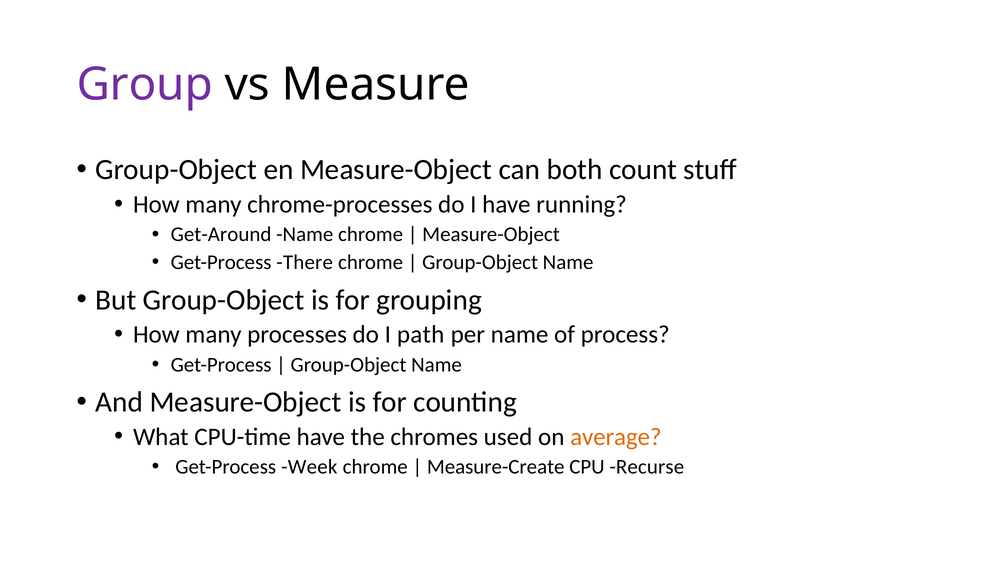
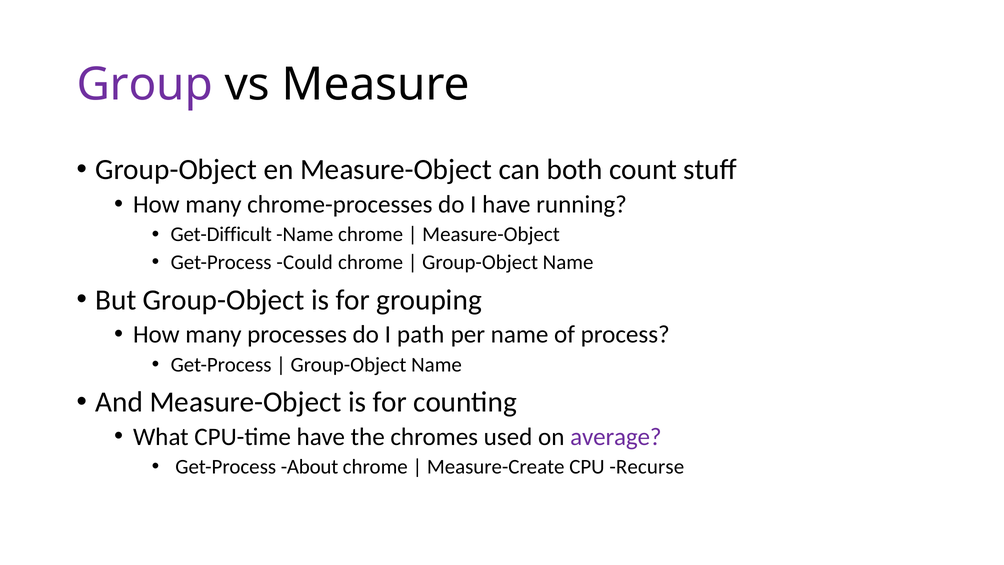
Get-Around: Get-Around -> Get-Difficult
There: There -> Could
average colour: orange -> purple
Week: Week -> About
